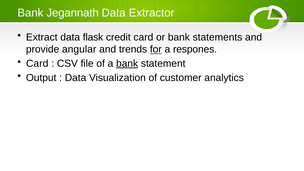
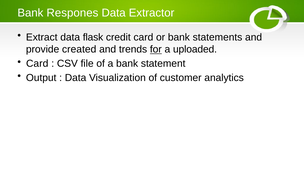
Jegannath: Jegannath -> Respones
angular: angular -> created
respones: respones -> uploaded
bank at (127, 64) underline: present -> none
